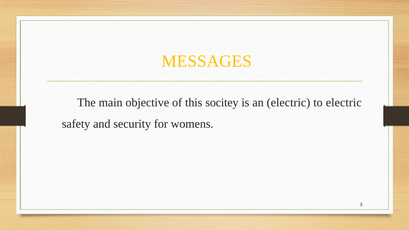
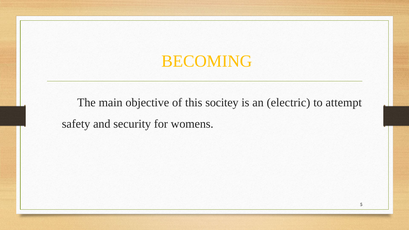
MESSAGES: MESSAGES -> BECOMING
to electric: electric -> attempt
